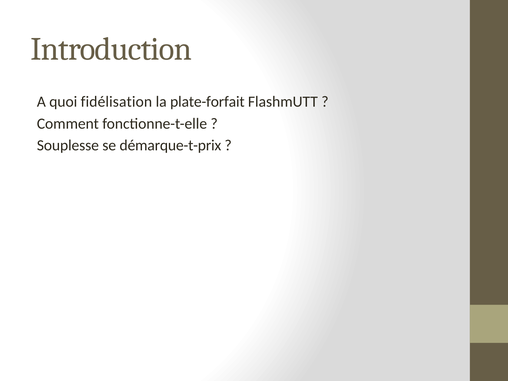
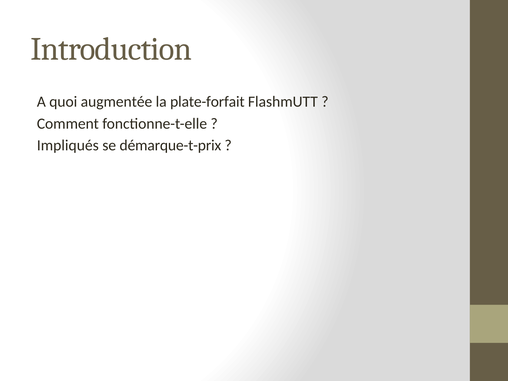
fidélisation: fidélisation -> augmentée
Souplesse: Souplesse -> Impliqués
